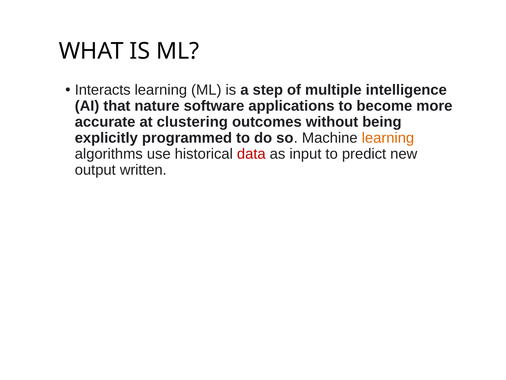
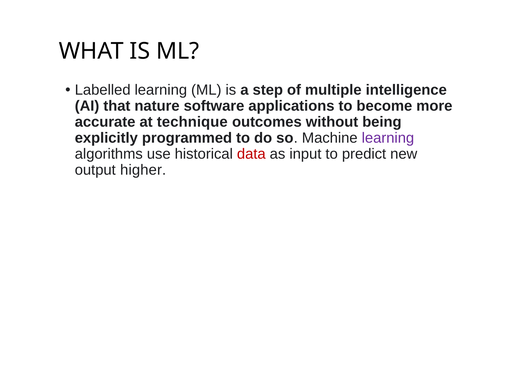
Interacts: Interacts -> Labelled
clustering: clustering -> technique
learning at (388, 138) colour: orange -> purple
written: written -> higher
